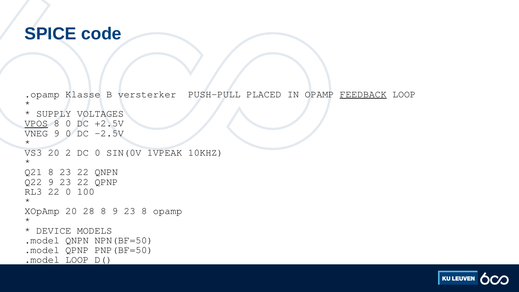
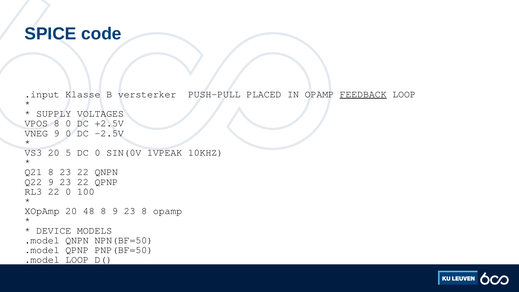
.opamp: .opamp -> .input
VPOS underline: present -> none
2: 2 -> 5
28: 28 -> 48
